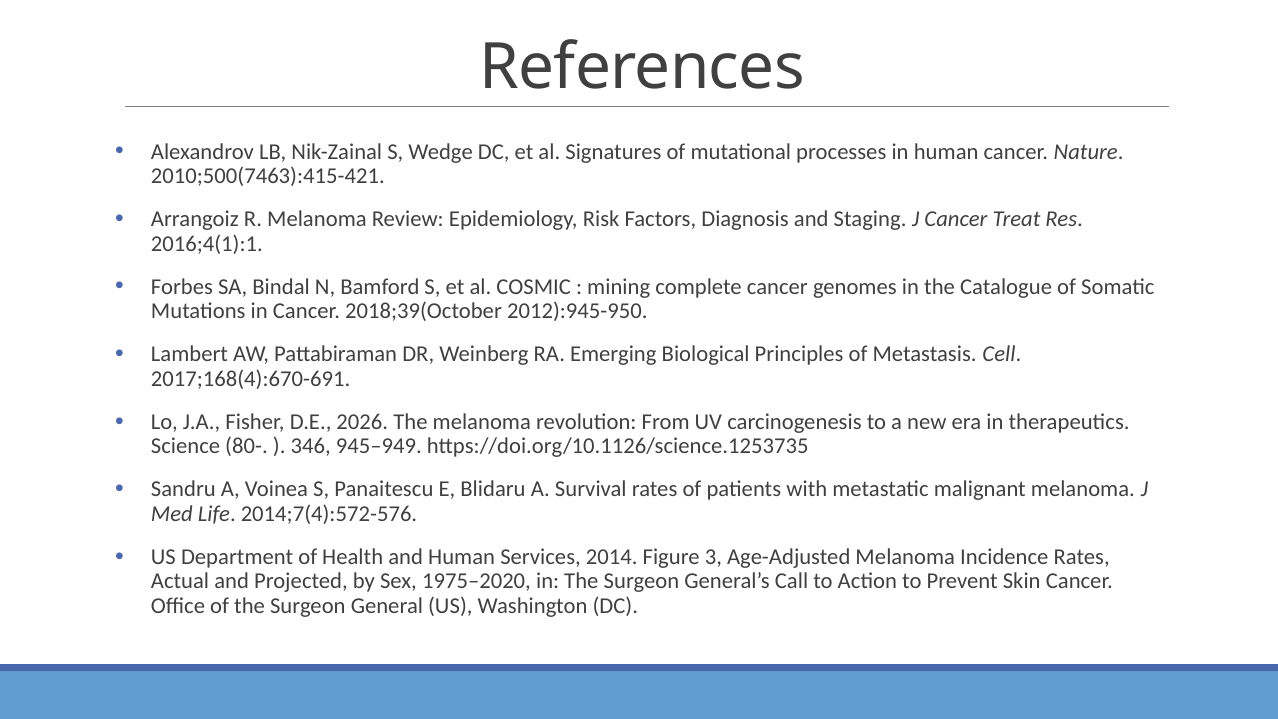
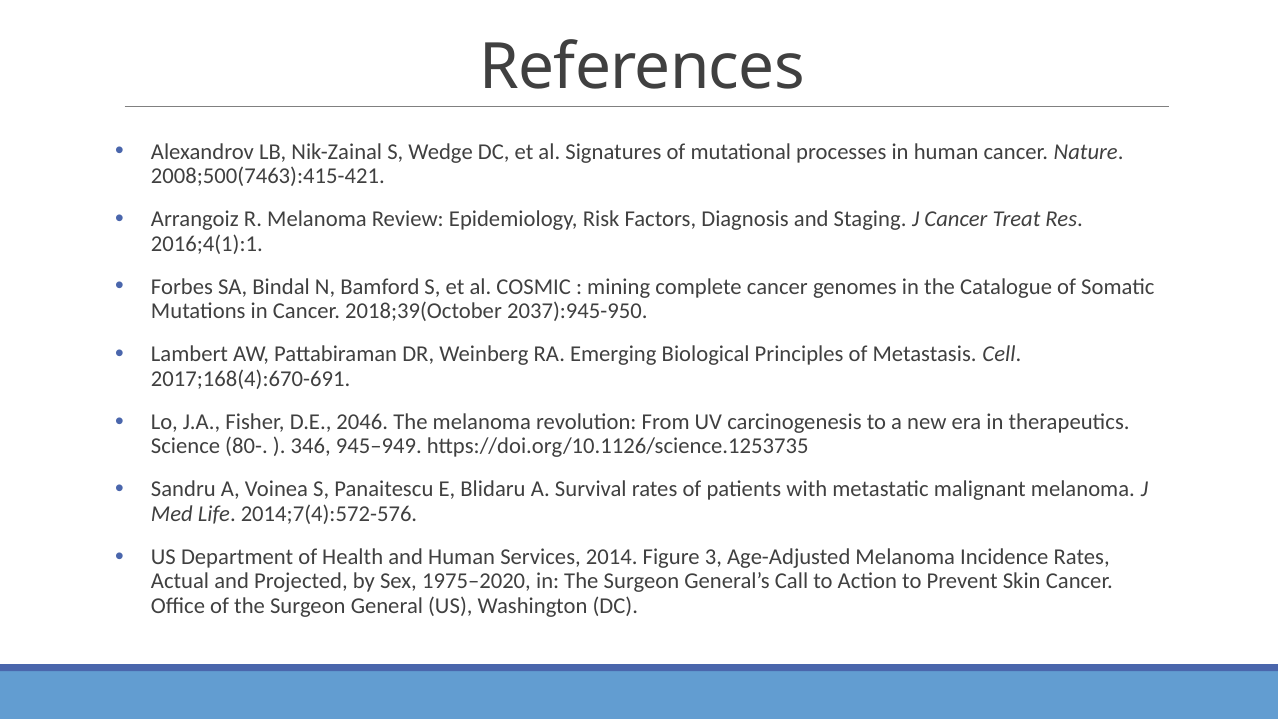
2010;500(7463):415-421: 2010;500(7463):415-421 -> 2008;500(7463):415-421
2012):945-950: 2012):945-950 -> 2037):945-950
2026: 2026 -> 2046
